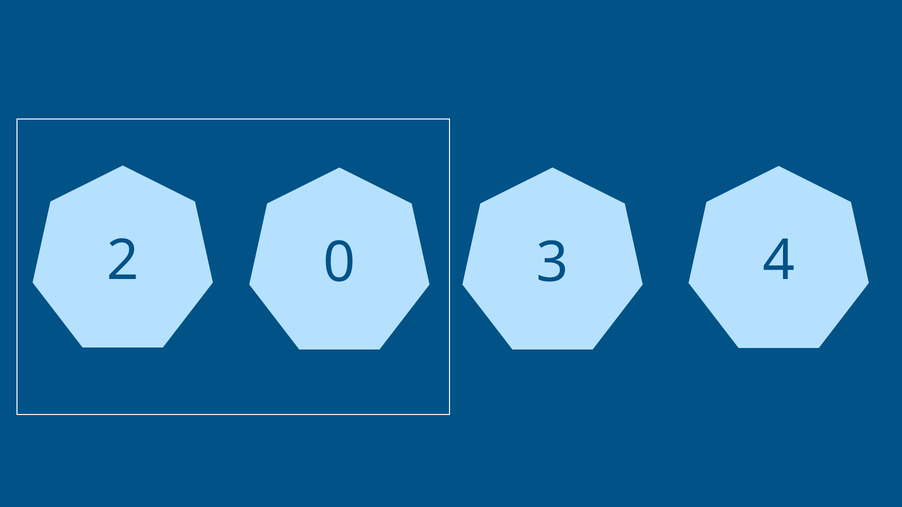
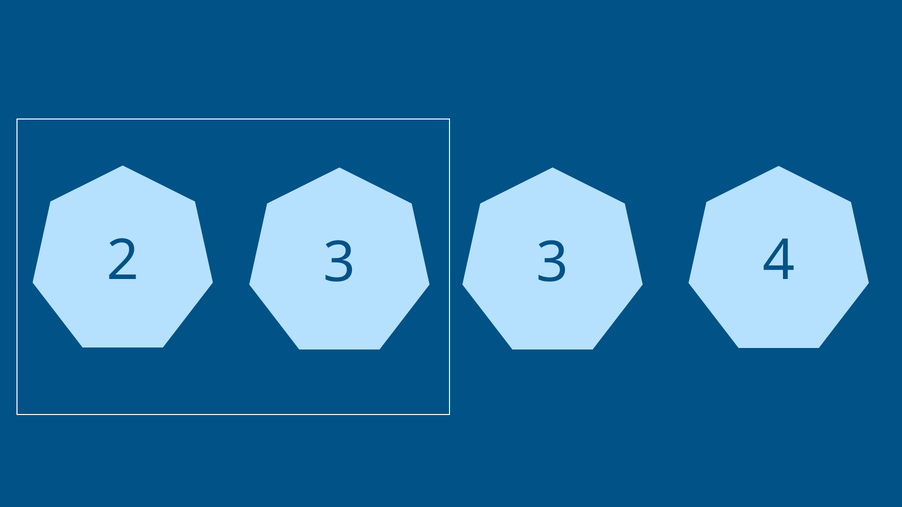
2 0: 0 -> 3
